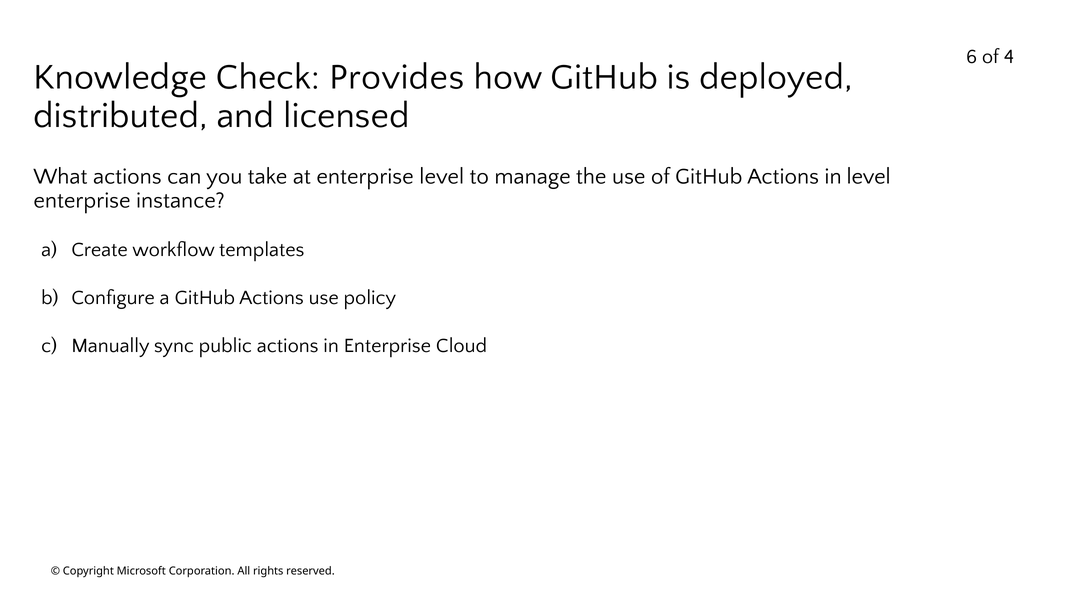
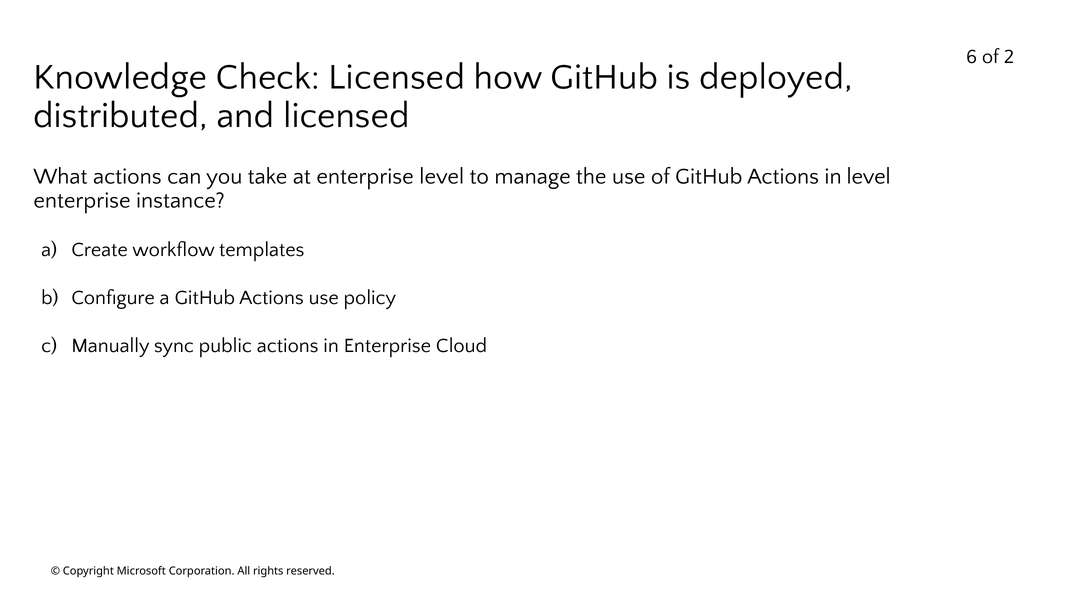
4: 4 -> 2
Check Provides: Provides -> Licensed
